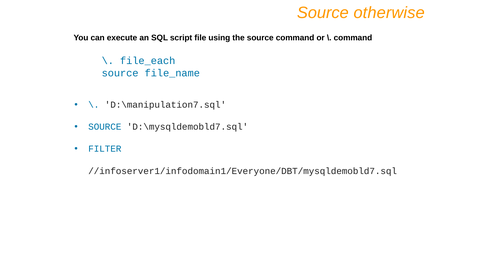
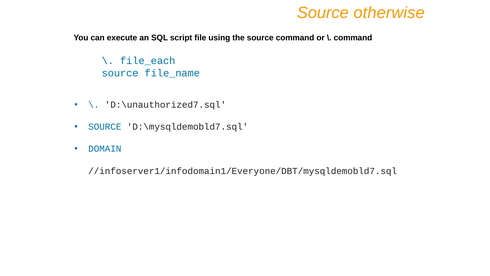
D:\manipulation7.sql: D:\manipulation7.sql -> D:\unauthorized7.sql
FILTER: FILTER -> DOMAIN
